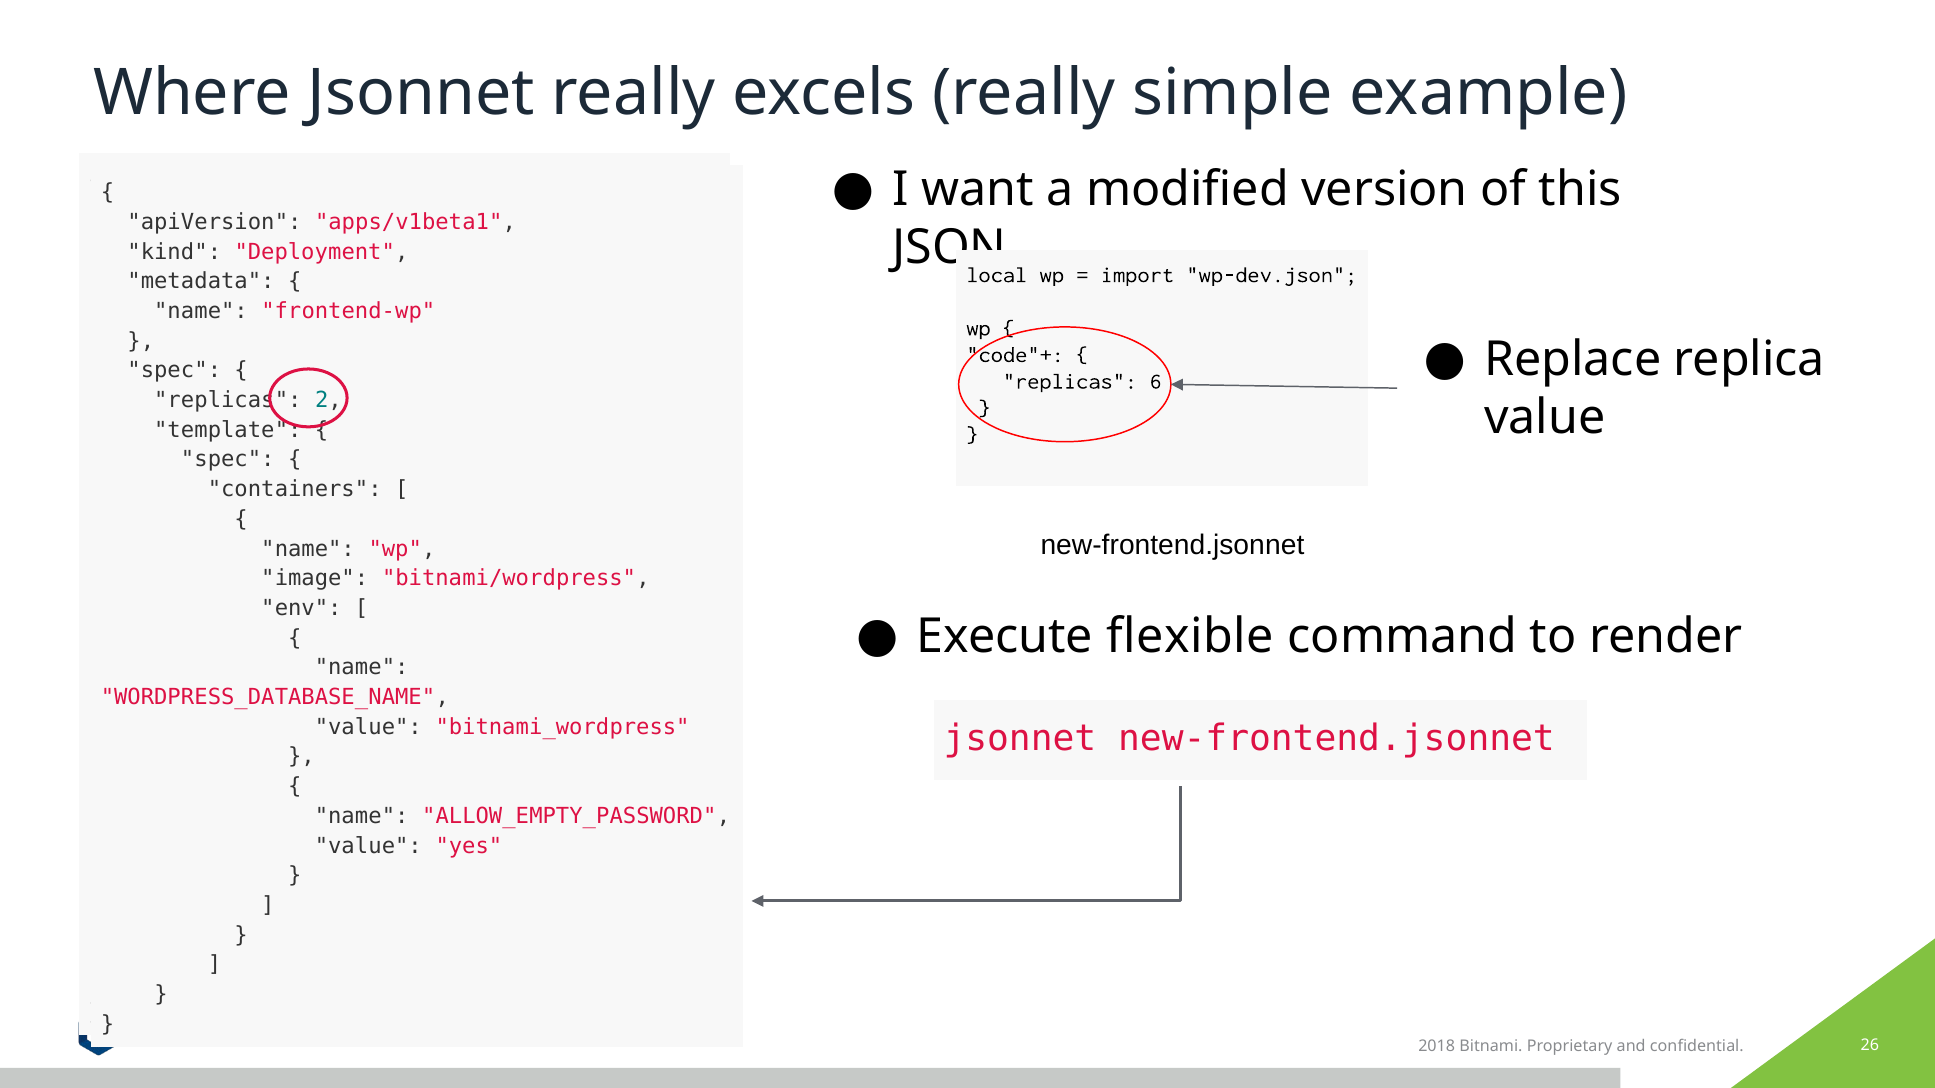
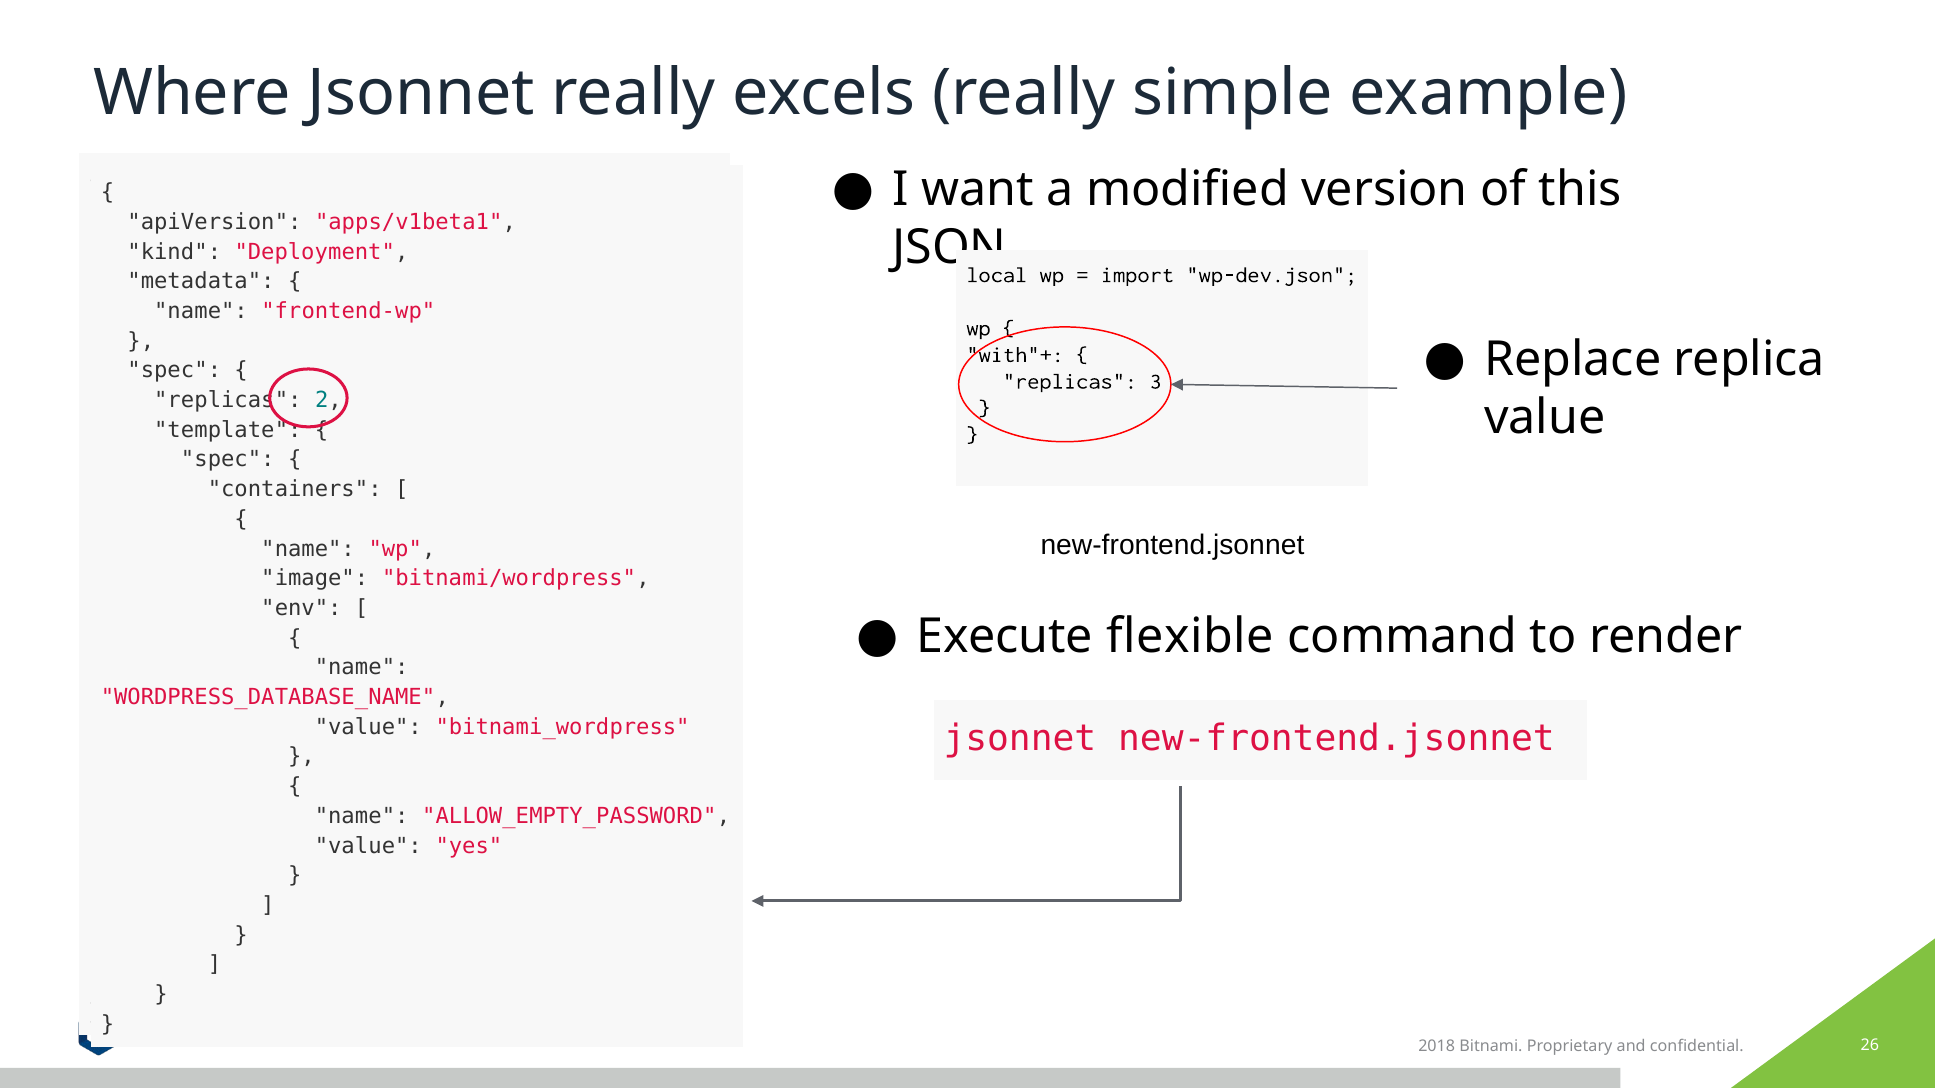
code"+: code"+ -> with"+
6: 6 -> 3
